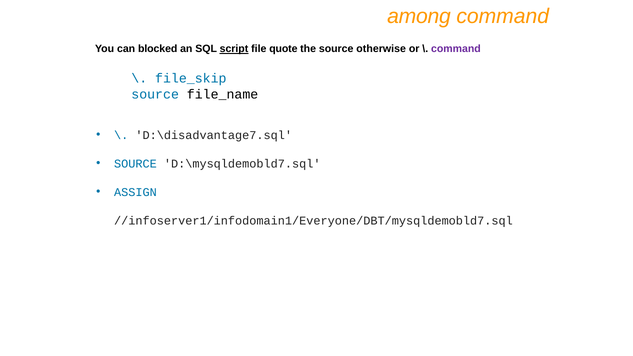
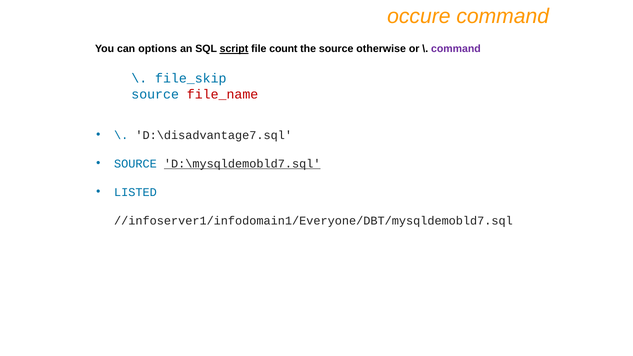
among: among -> occure
blocked: blocked -> options
quote: quote -> count
file_name colour: black -> red
D:\mysqldemobld7.sql underline: none -> present
ASSIGN: ASSIGN -> LISTED
